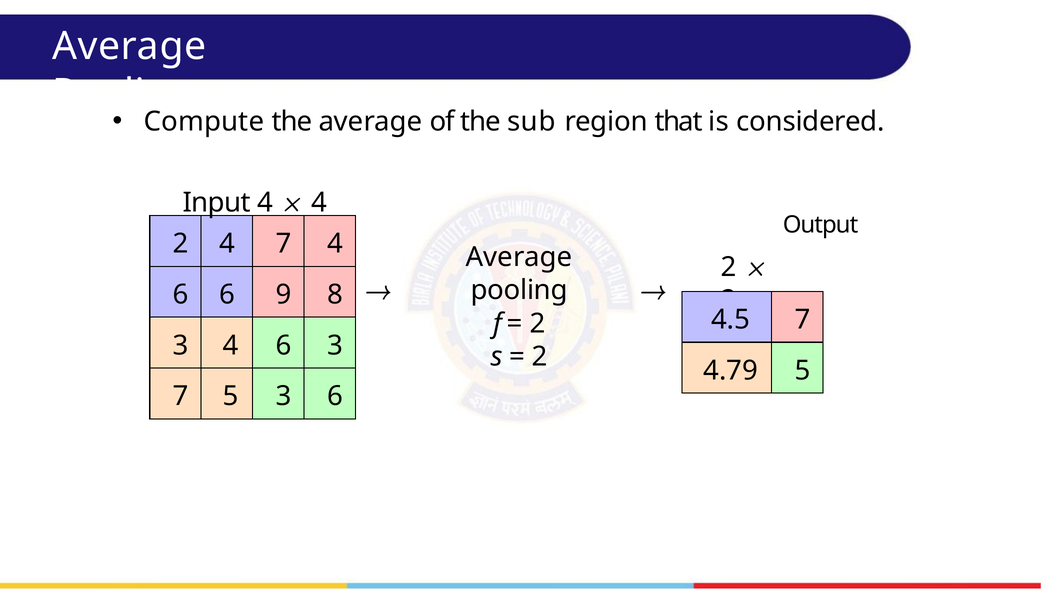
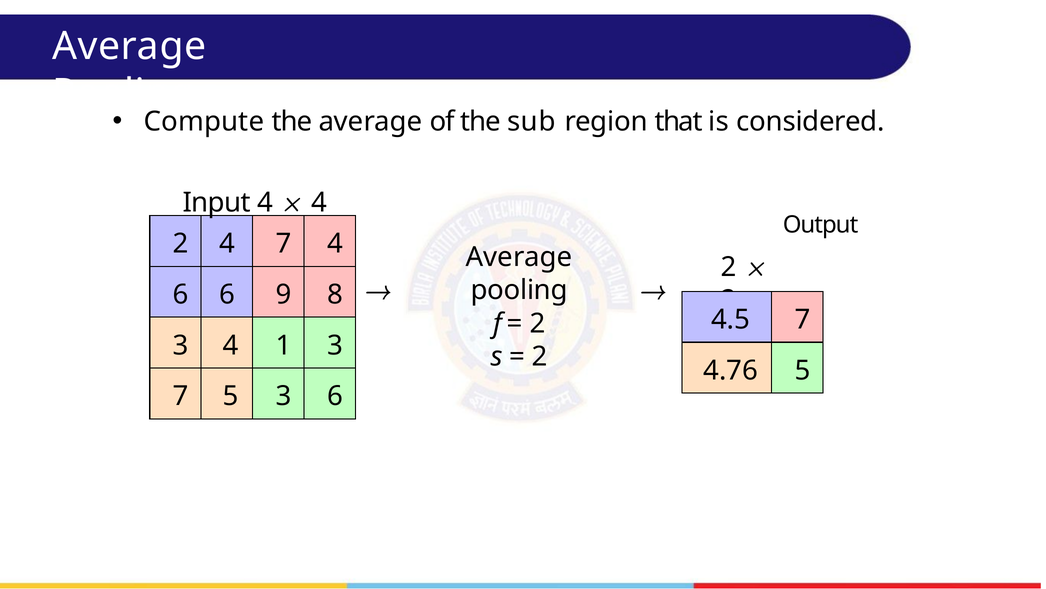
3 4 6: 6 -> 1
4.79: 4.79 -> 4.76
